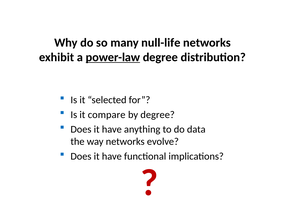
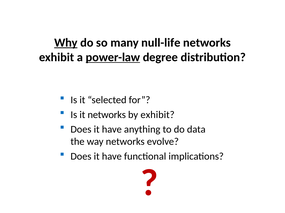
Why underline: none -> present
it compare: compare -> networks
by degree: degree -> exhibit
